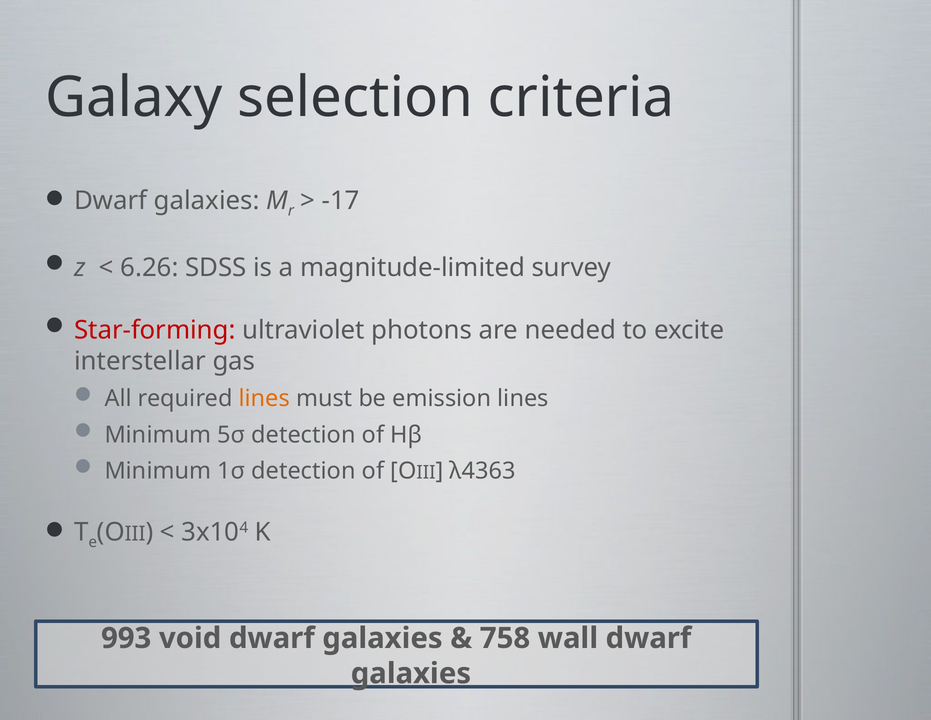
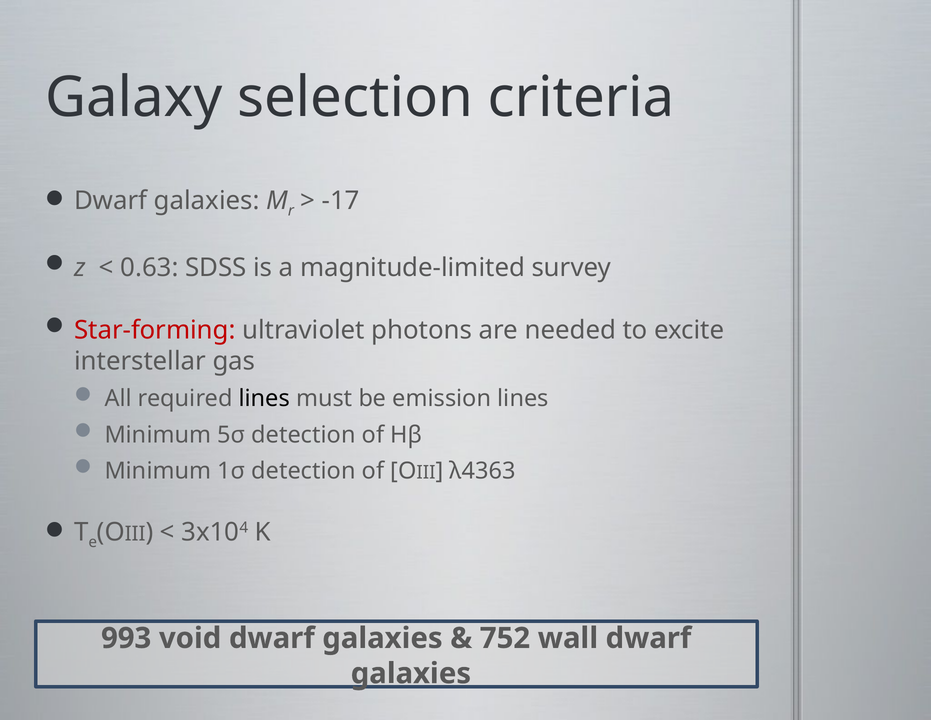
6.26: 6.26 -> 0.63
lines at (264, 398) colour: orange -> black
758: 758 -> 752
